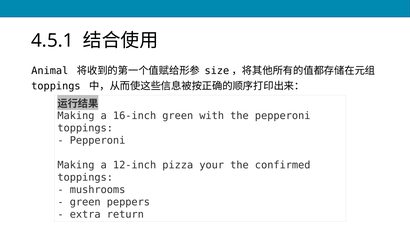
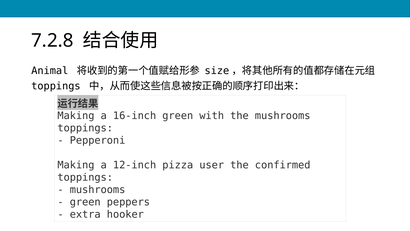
4.5.1: 4.5.1 -> 7.2.8
the pepperoni: pepperoni -> mushrooms
your: your -> user
return: return -> hooker
